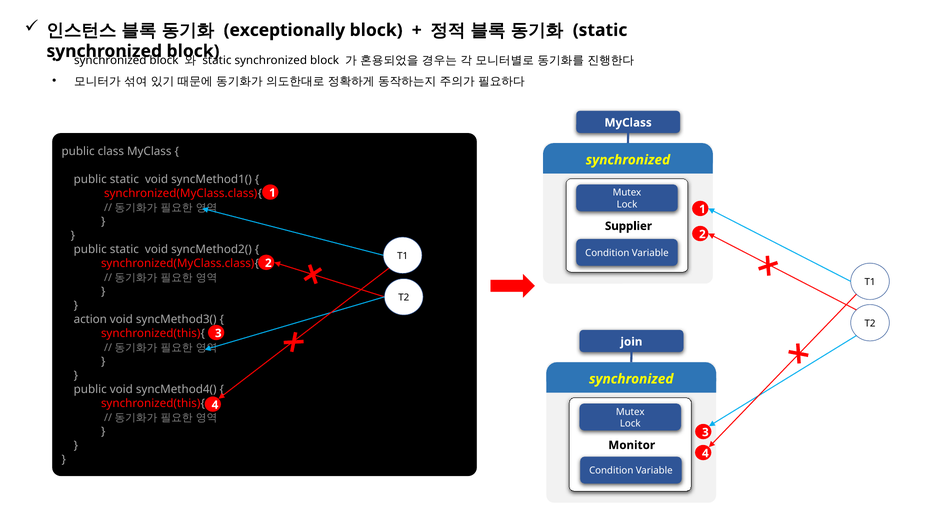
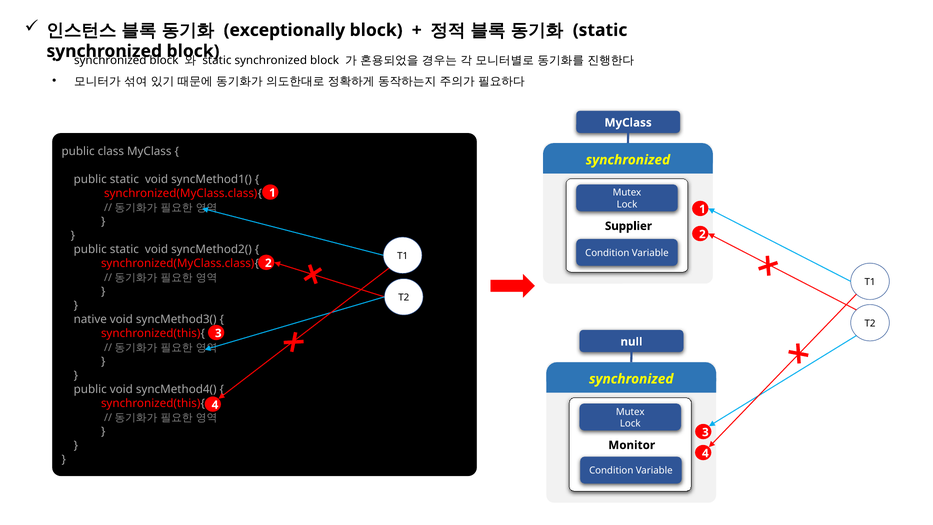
action: action -> native
join: join -> null
